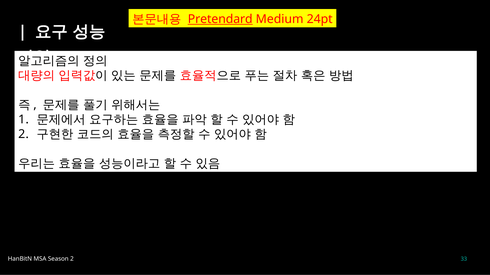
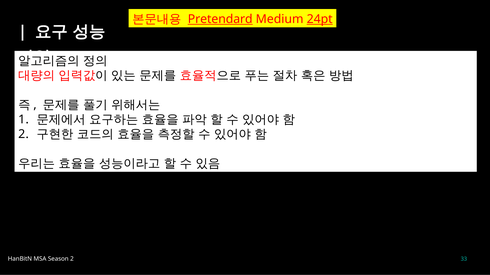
24pt underline: none -> present
